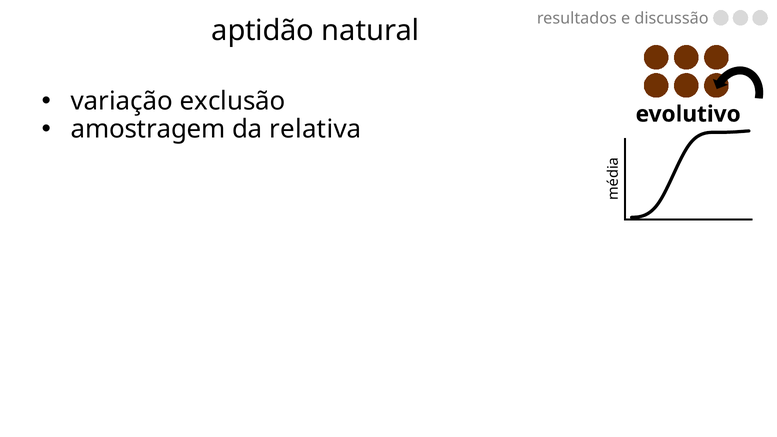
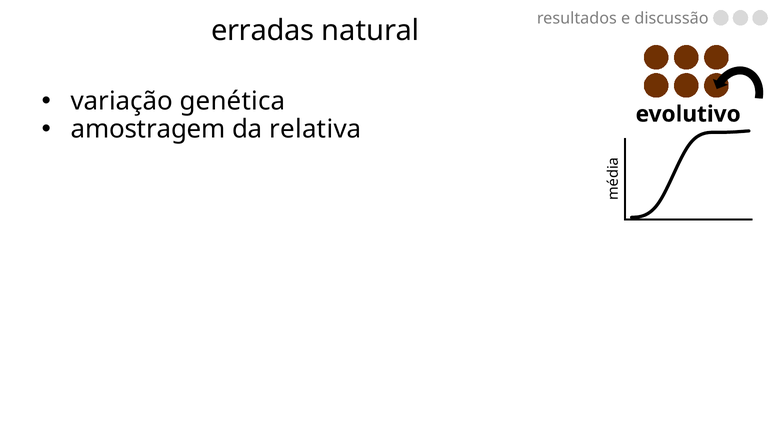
aptidão: aptidão -> erradas
exclusão: exclusão -> genética
